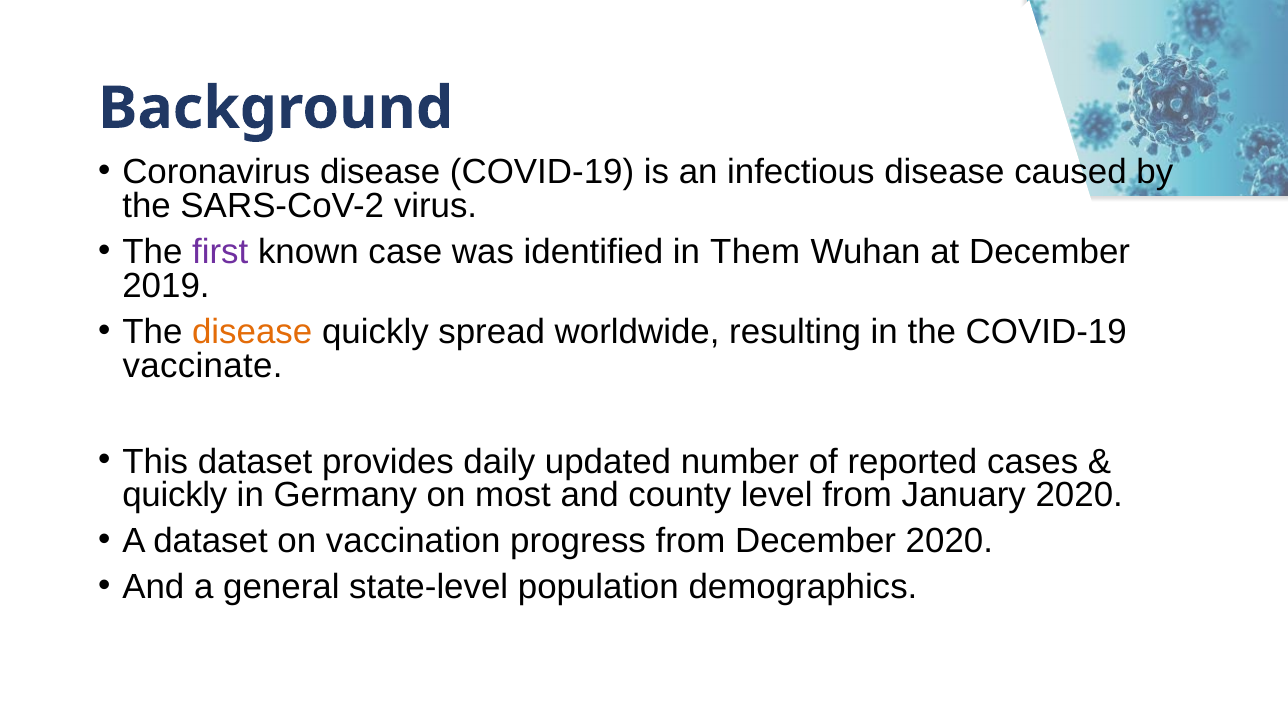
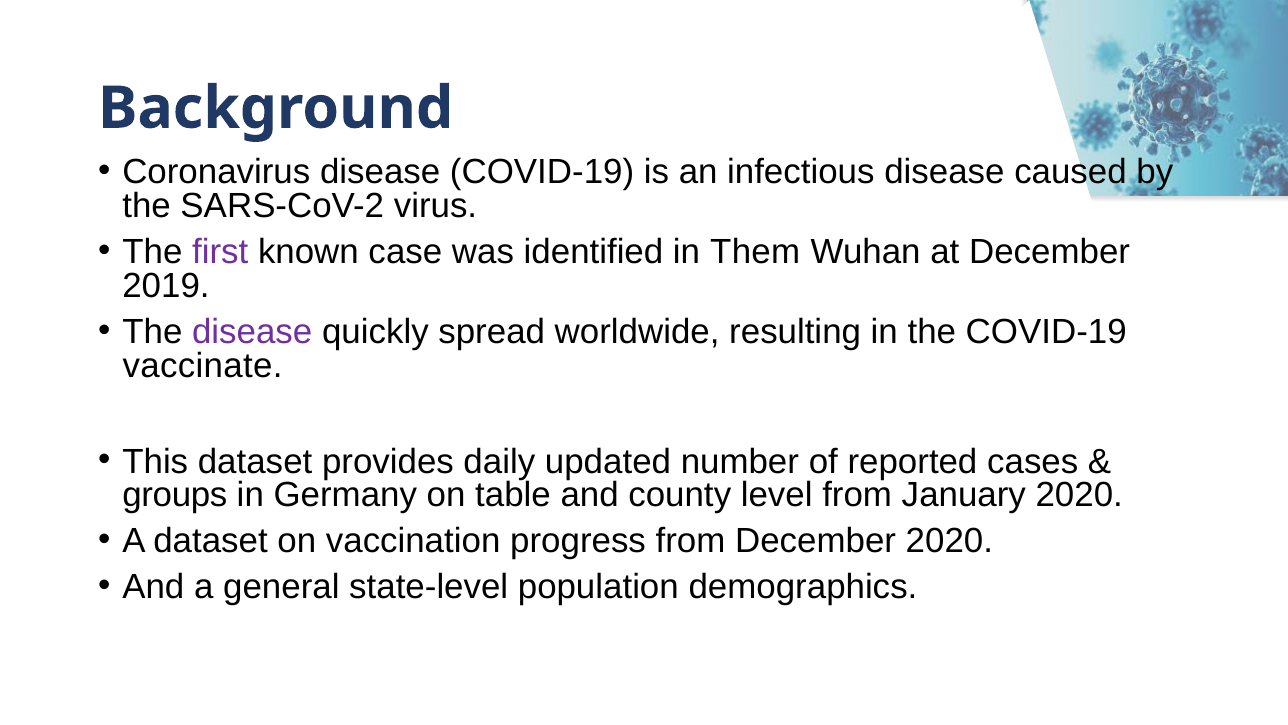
disease at (252, 332) colour: orange -> purple
quickly at (175, 495): quickly -> groups
most: most -> table
